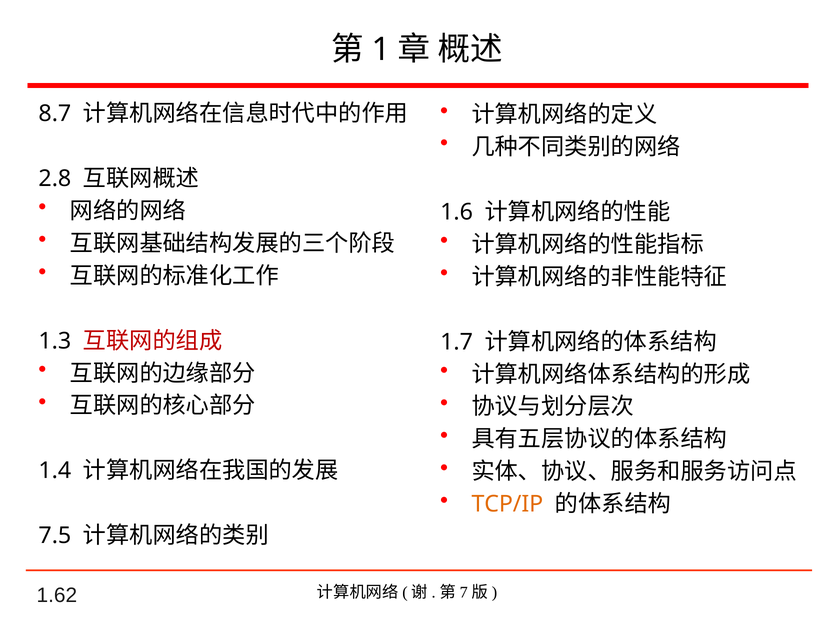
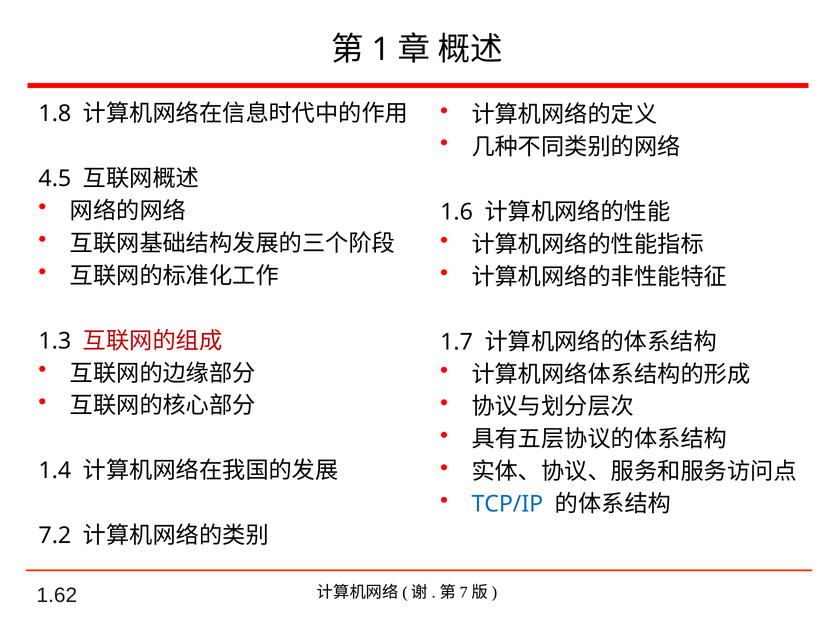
8.7: 8.7 -> 1.8
2.8: 2.8 -> 4.5
TCP/IP colour: orange -> blue
7.5: 7.5 -> 7.2
